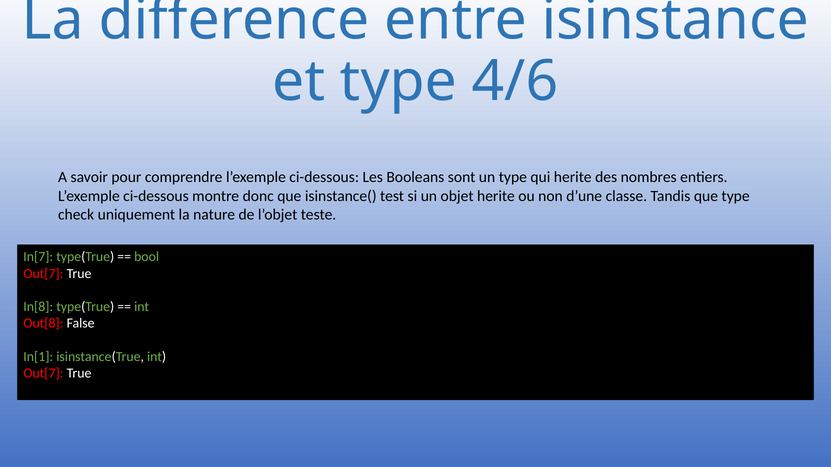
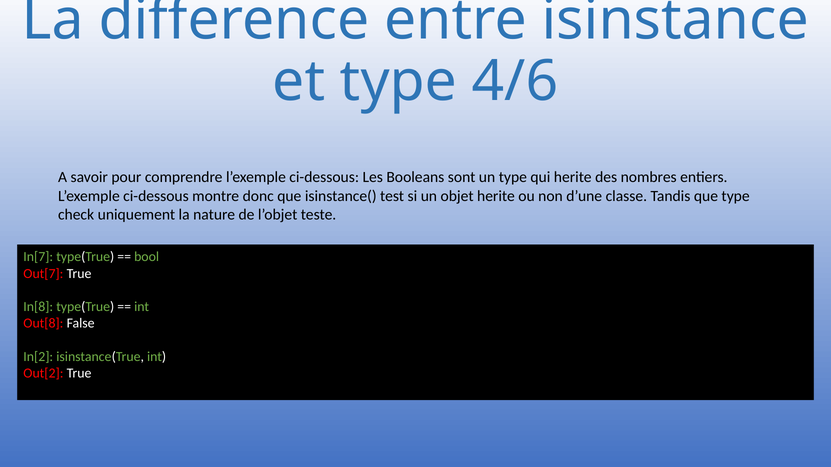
In[1: In[1 -> In[2
Out[7 at (43, 373): Out[7 -> Out[2
